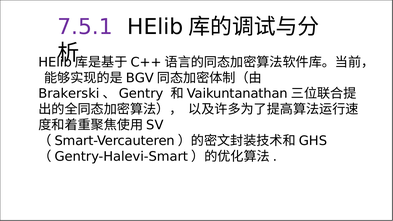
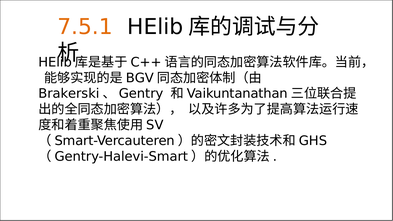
7.5.1 colour: purple -> orange
